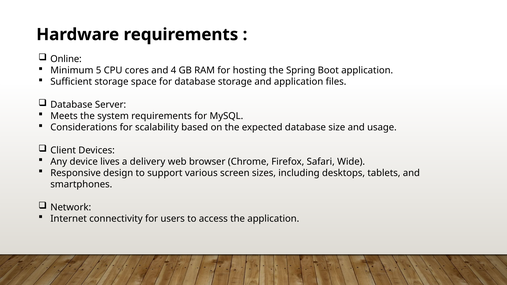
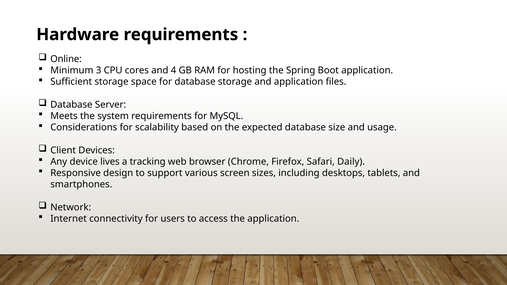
5: 5 -> 3
delivery: delivery -> tracking
Wide: Wide -> Daily
